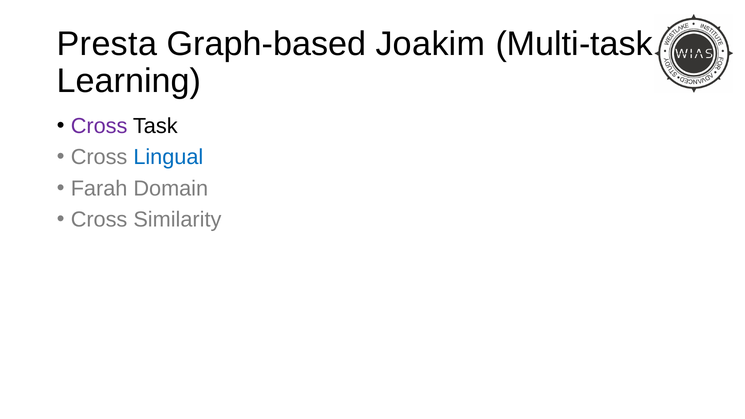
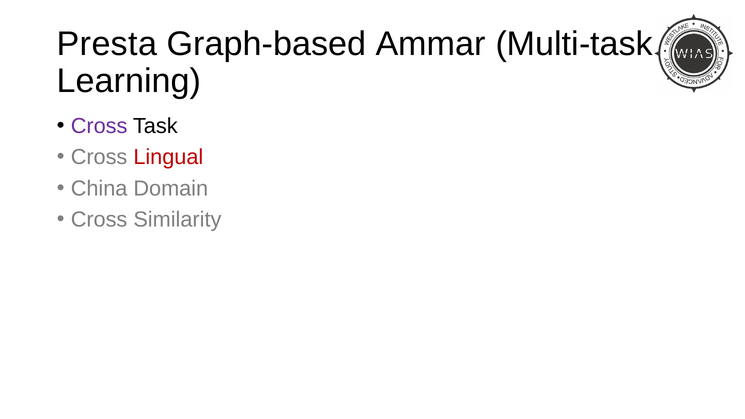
Joakim: Joakim -> Ammar
Lingual colour: blue -> red
Farah: Farah -> China
